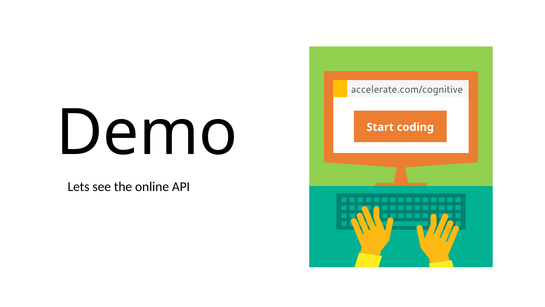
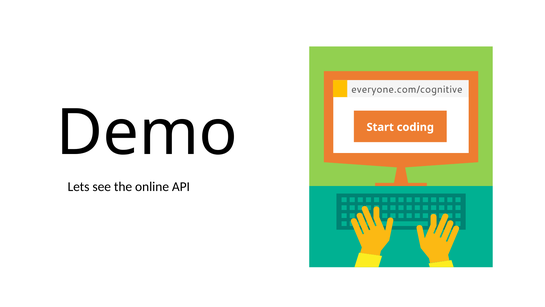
accelerate.com/cognitive: accelerate.com/cognitive -> everyone.com/cognitive
